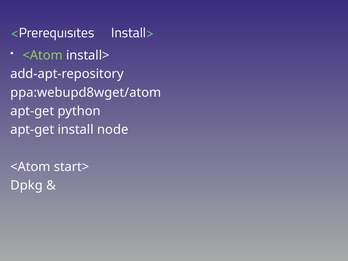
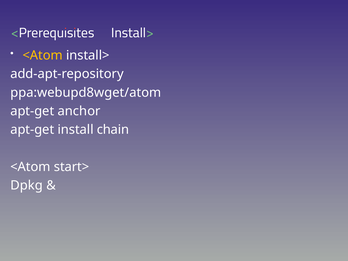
<Atom at (43, 55) colour: light green -> yellow
python: python -> anchor
node: node -> chain
